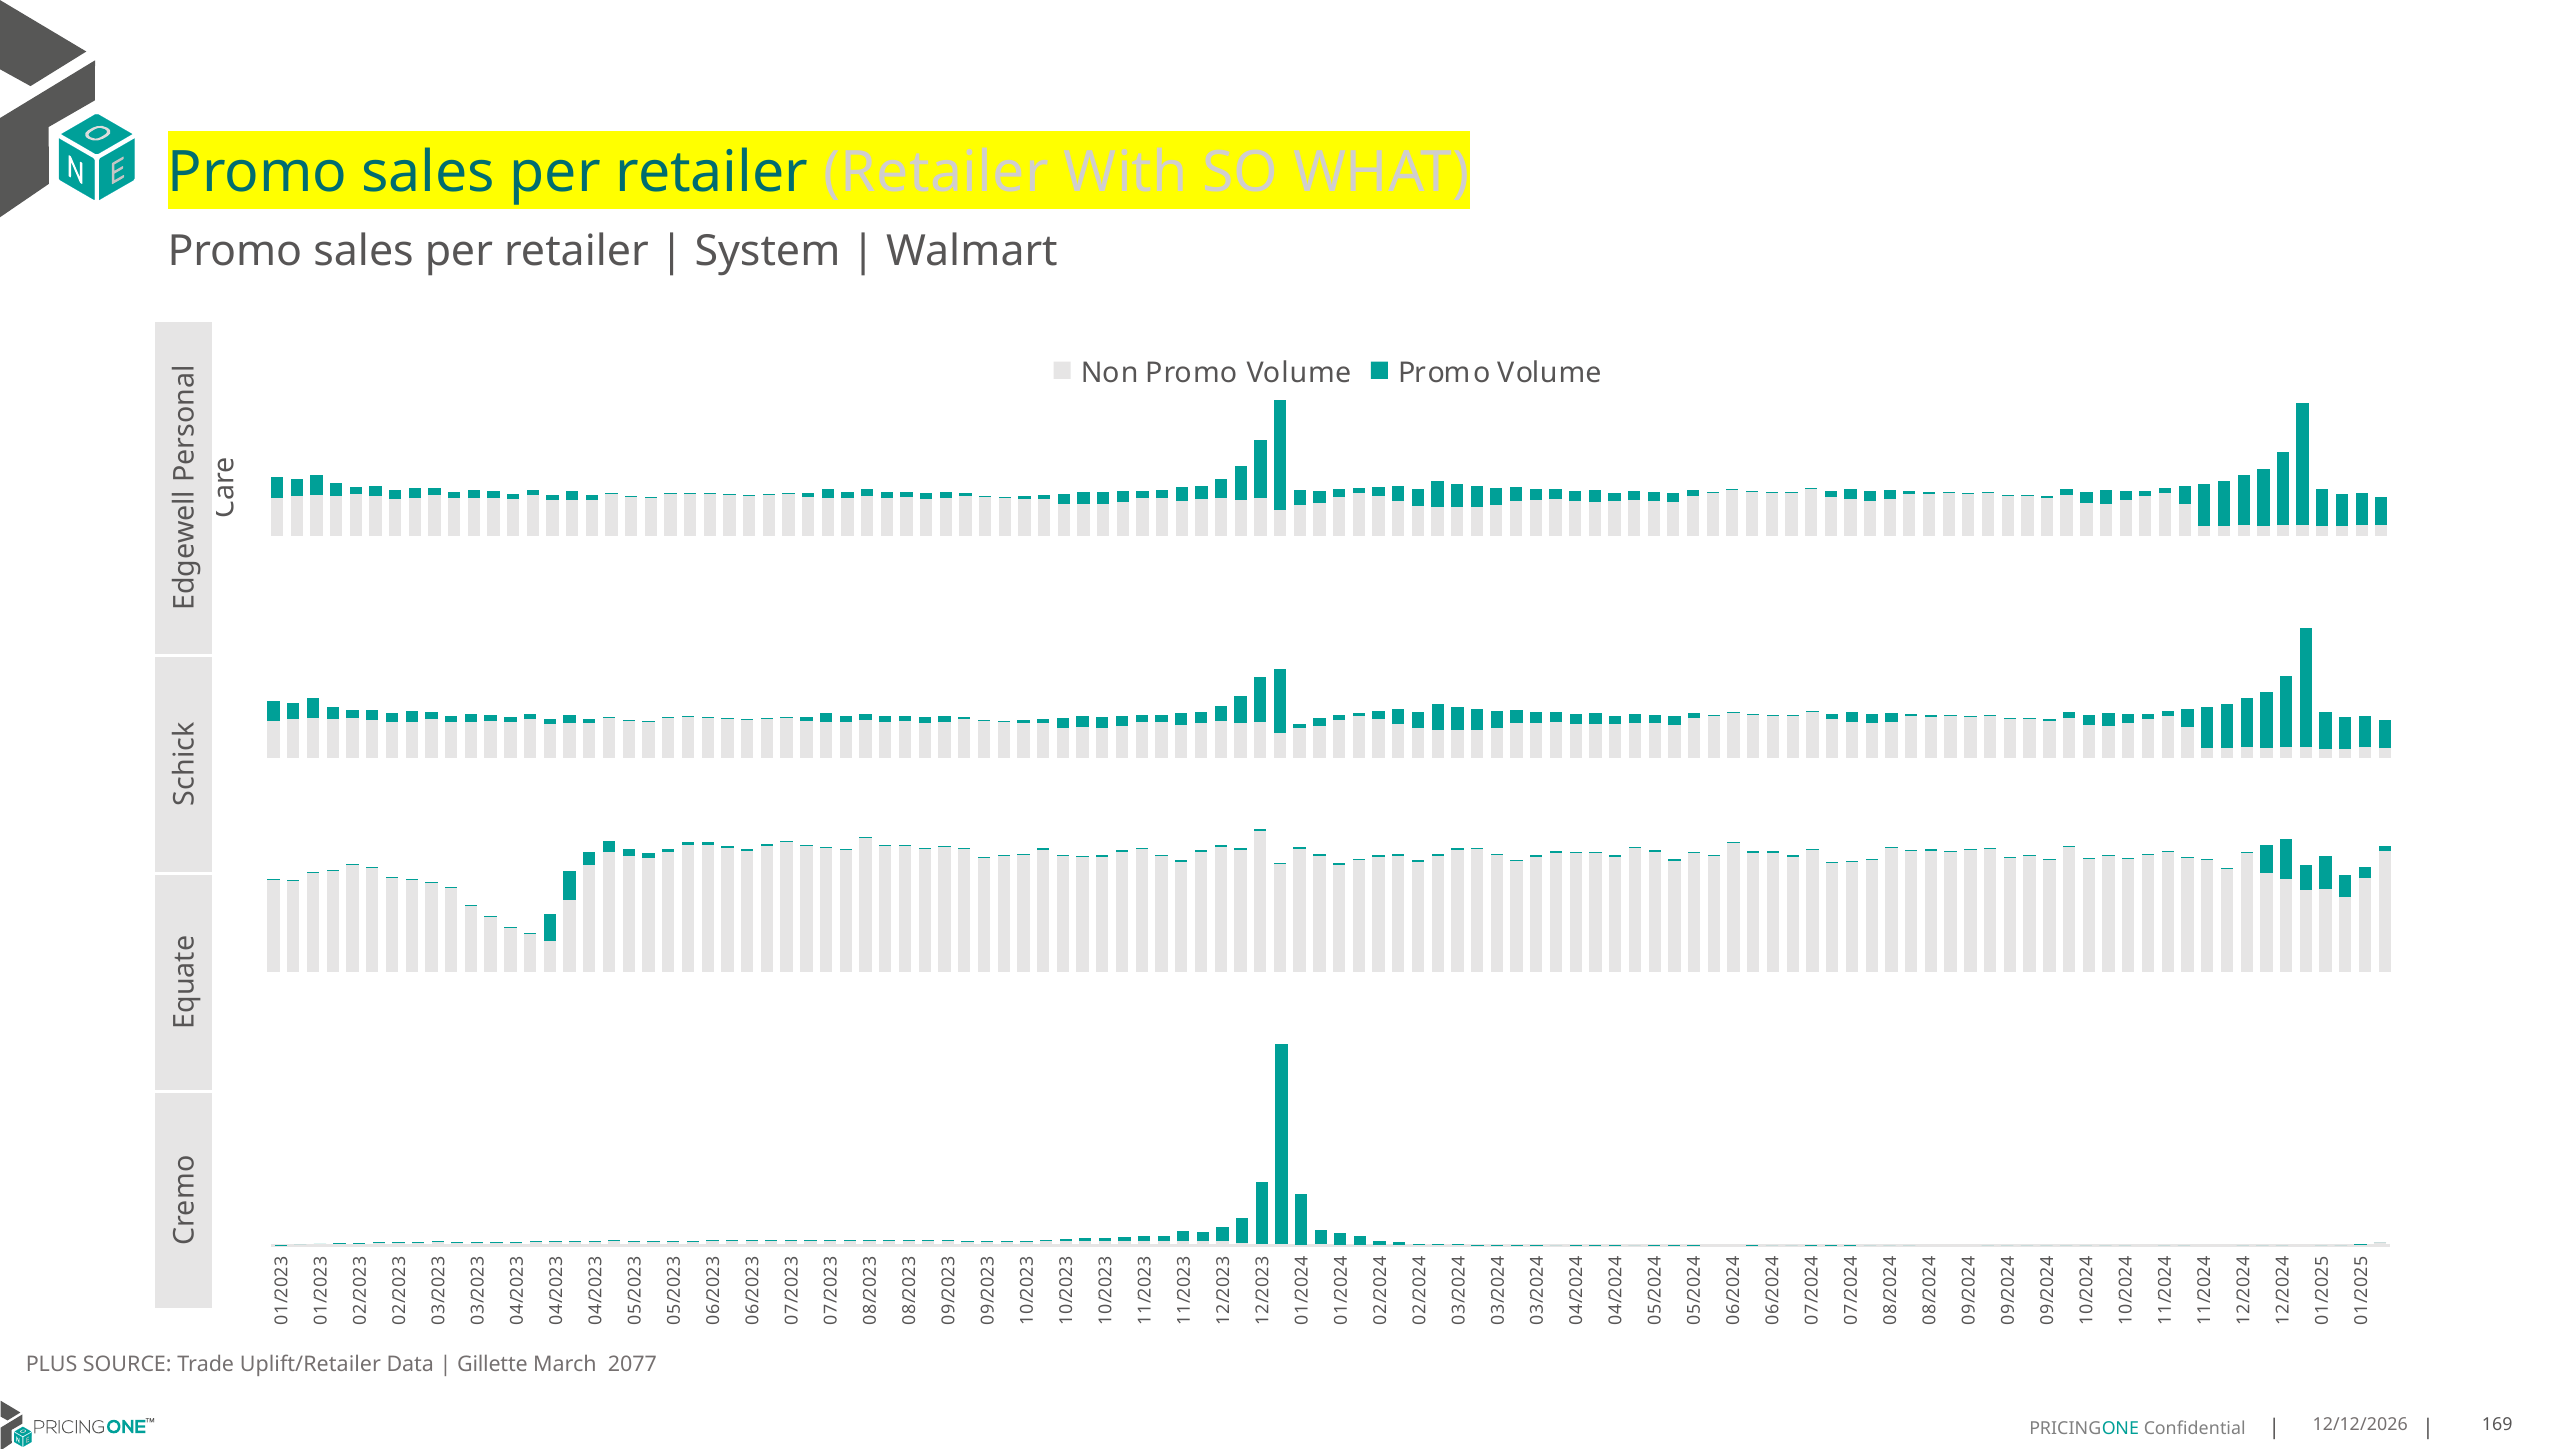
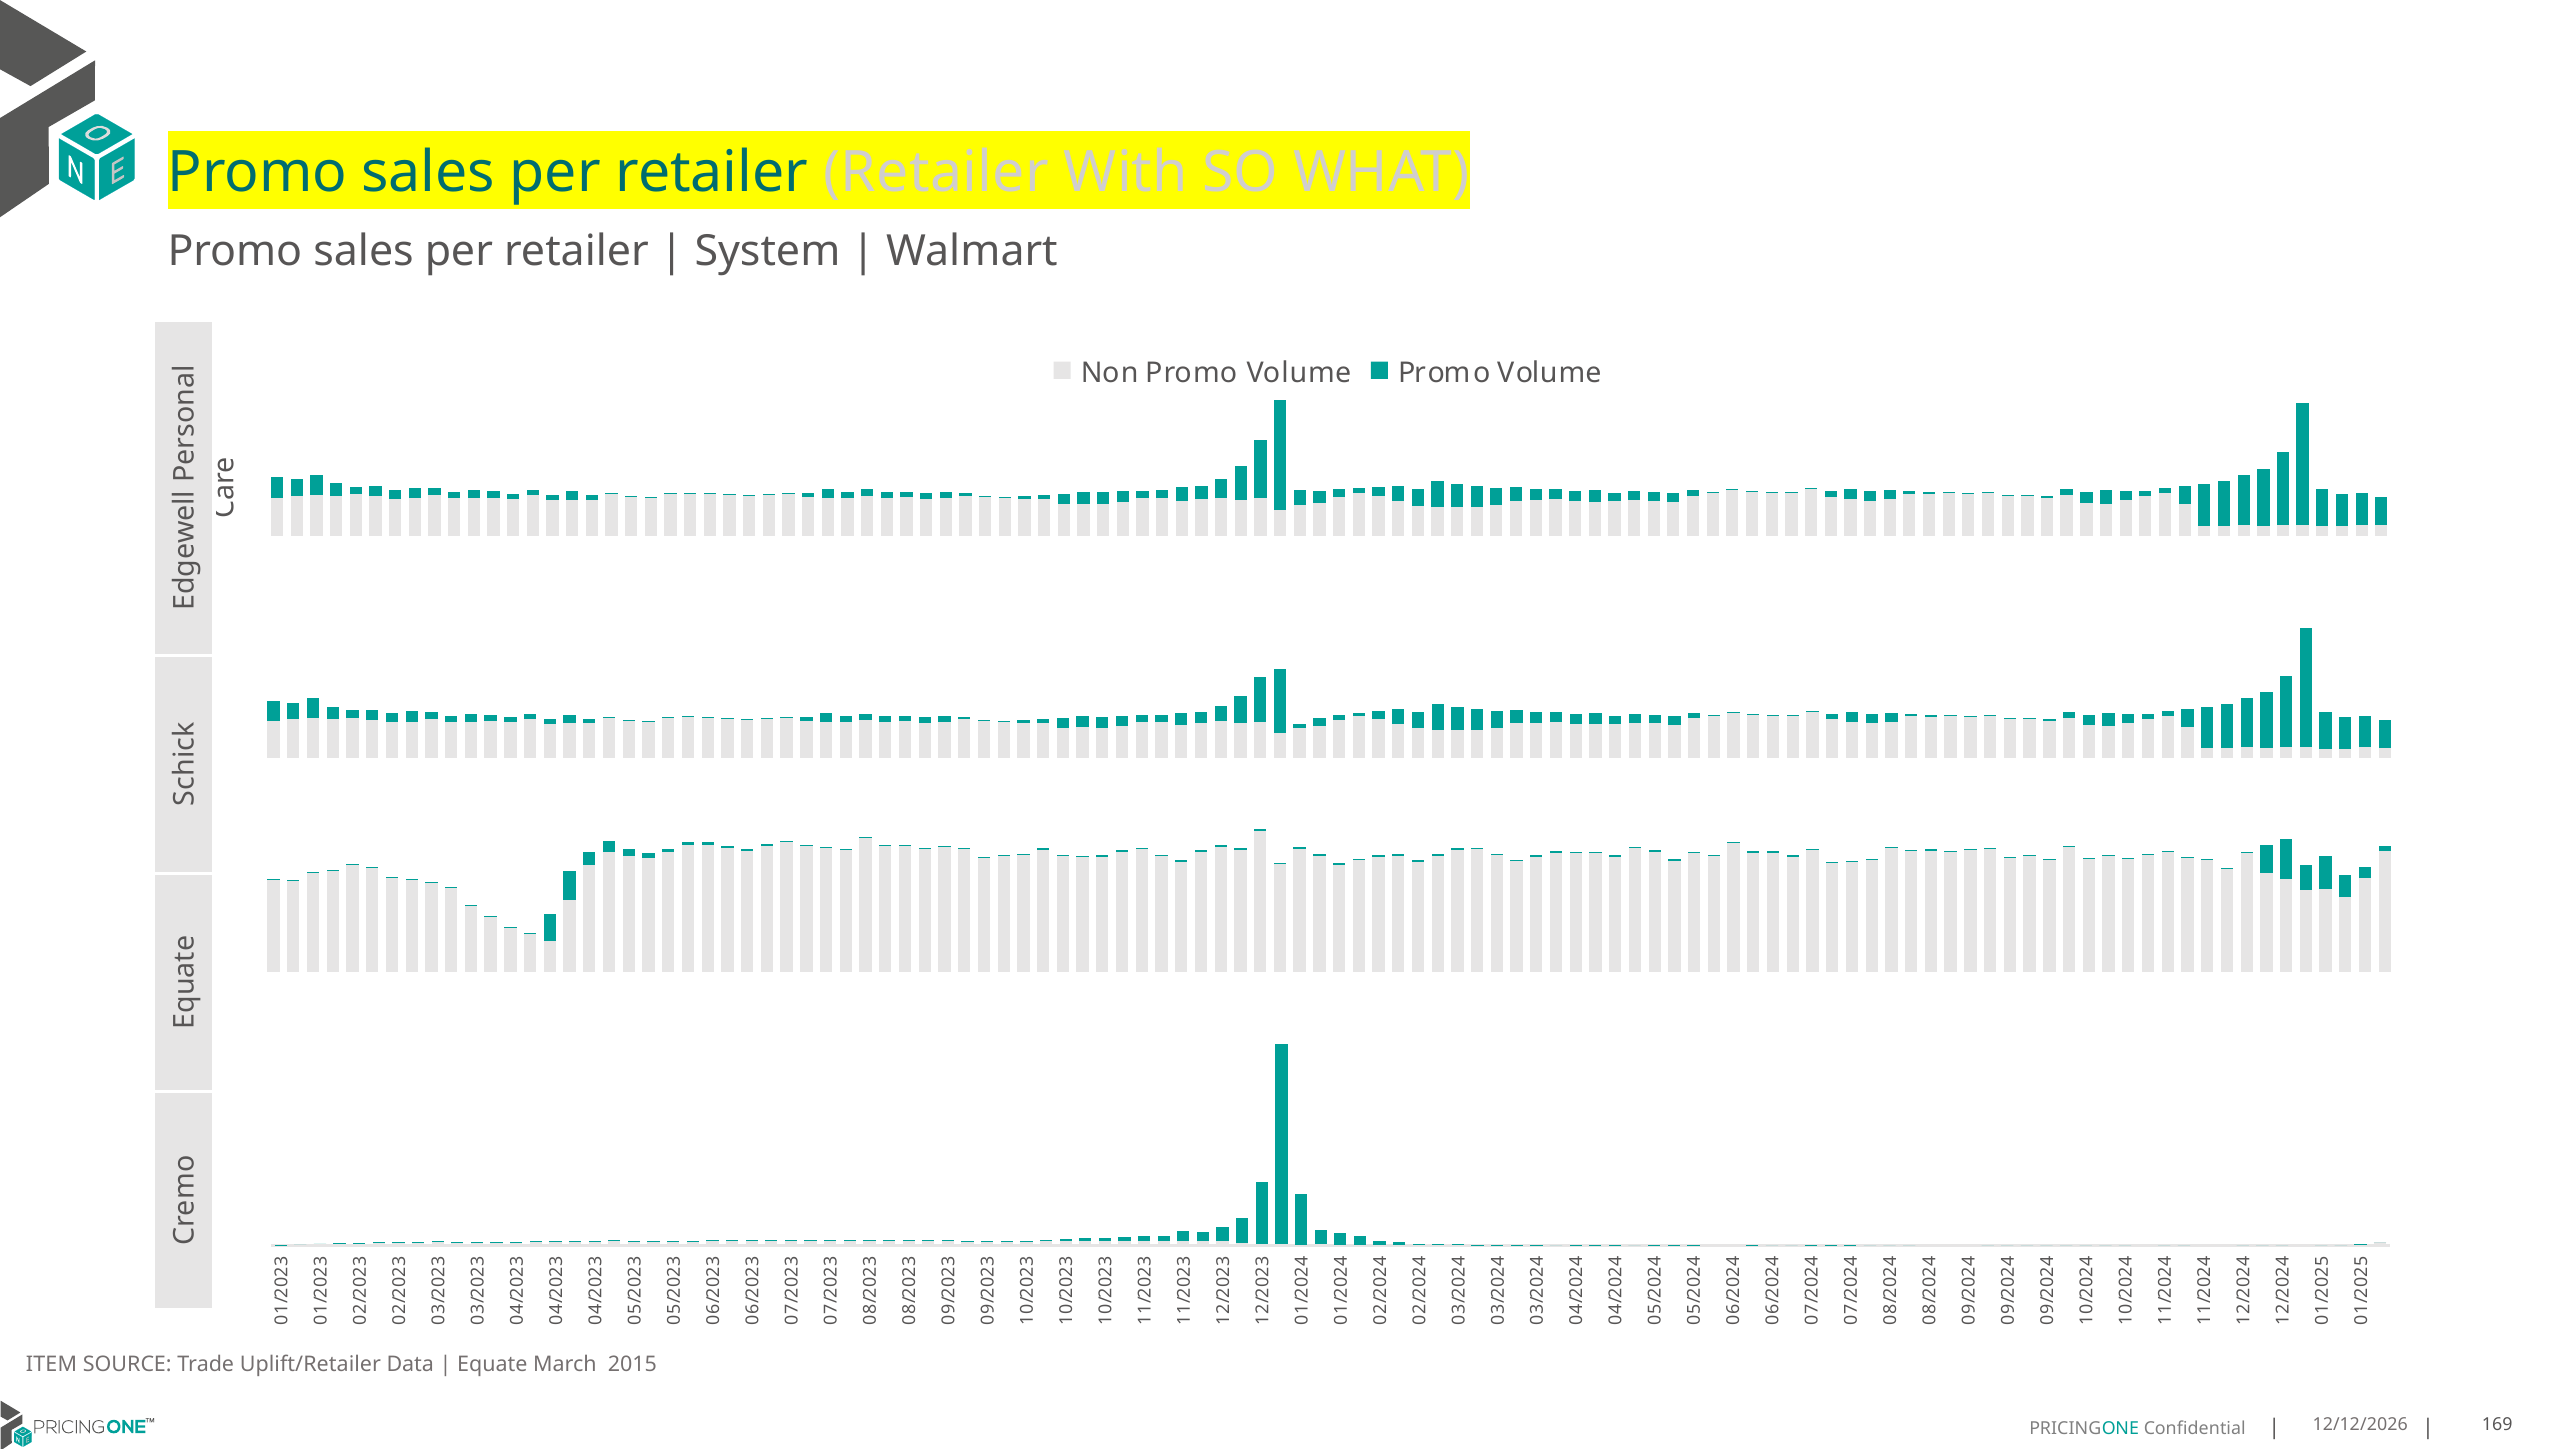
PLUS: PLUS -> ITEM
Gillette: Gillette -> Equate
2077: 2077 -> 2015
